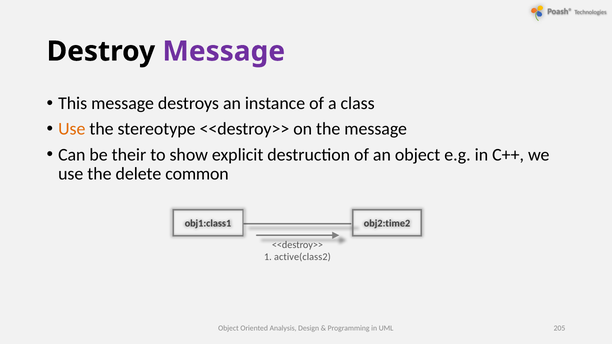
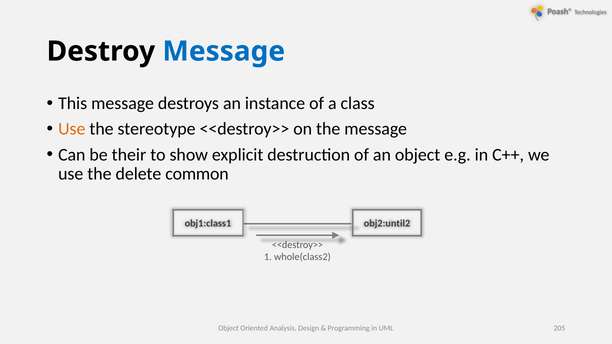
Message at (224, 51) colour: purple -> blue
obj2:time2: obj2:time2 -> obj2:until2
active(class2: active(class2 -> whole(class2
